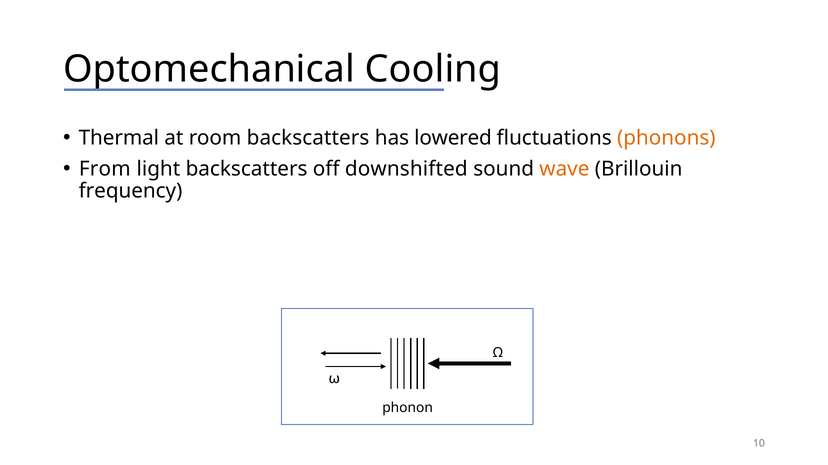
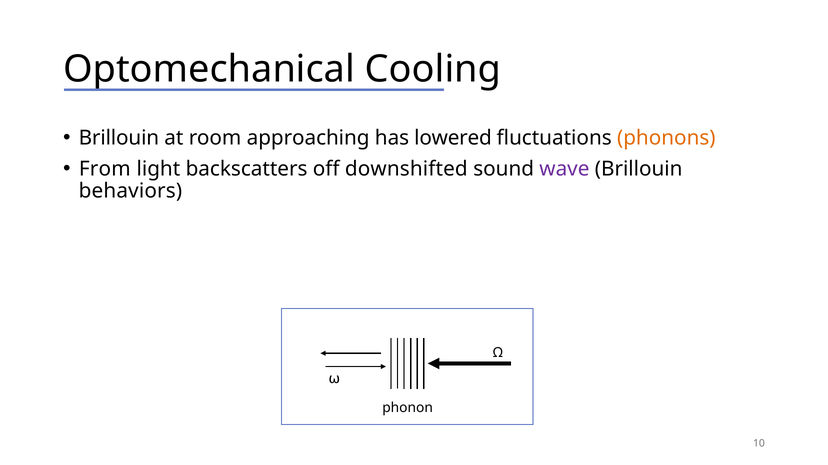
Thermal at (119, 138): Thermal -> Brillouin
room backscatters: backscatters -> approaching
wave colour: orange -> purple
frequency: frequency -> behaviors
